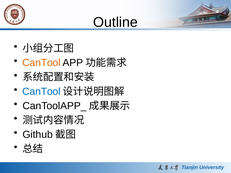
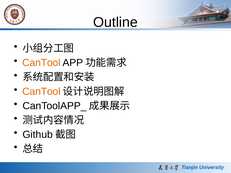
CanTool at (41, 92) colour: blue -> orange
